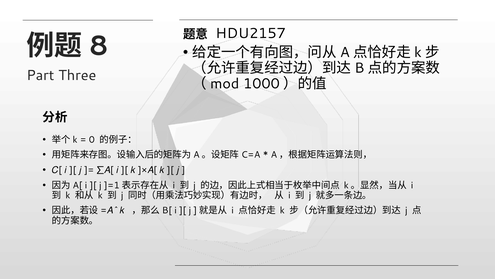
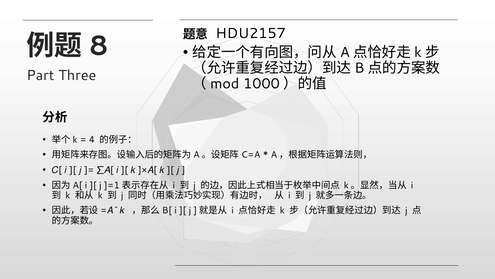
0: 0 -> 4
